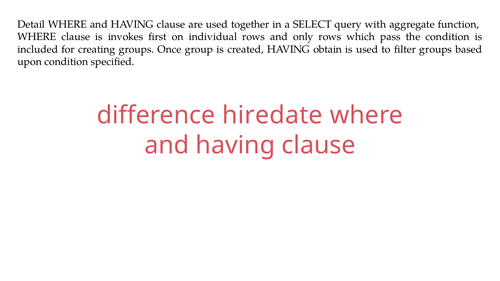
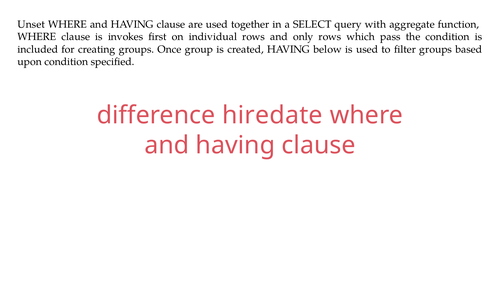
Detail: Detail -> Unset
obtain: obtain -> below
